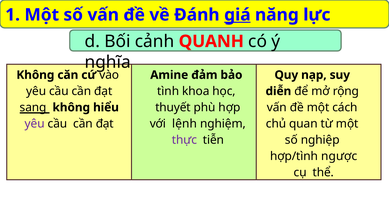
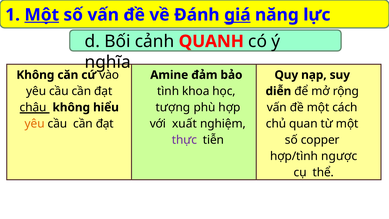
Một at (42, 15) underline: none -> present
sang: sang -> chậu
thuyết: thuyết -> tượng
yêu at (35, 124) colour: purple -> orange
lệnh: lệnh -> xuất
nghiệp: nghiệp -> copper
